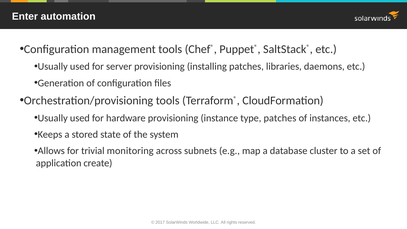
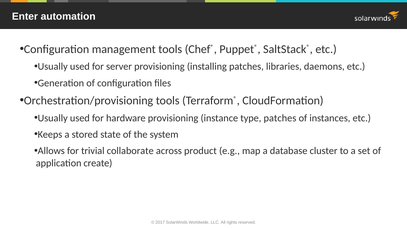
monitoring: monitoring -> collaborate
subnets: subnets -> product
